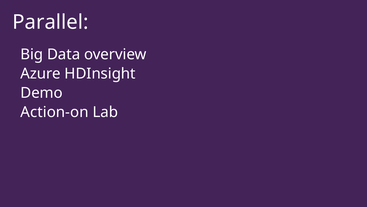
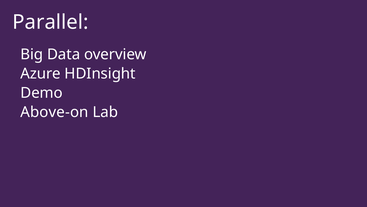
Action-on: Action-on -> Above-on
